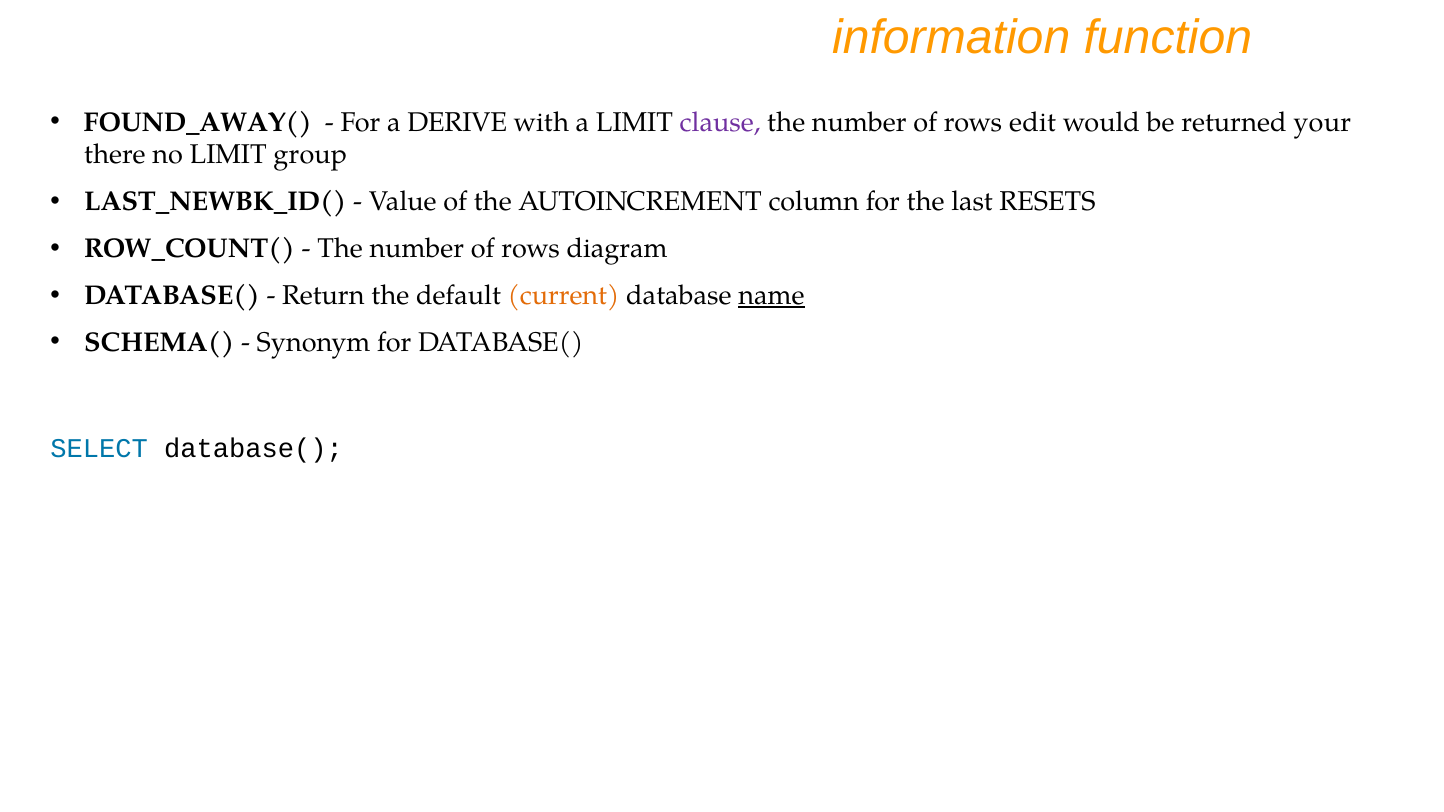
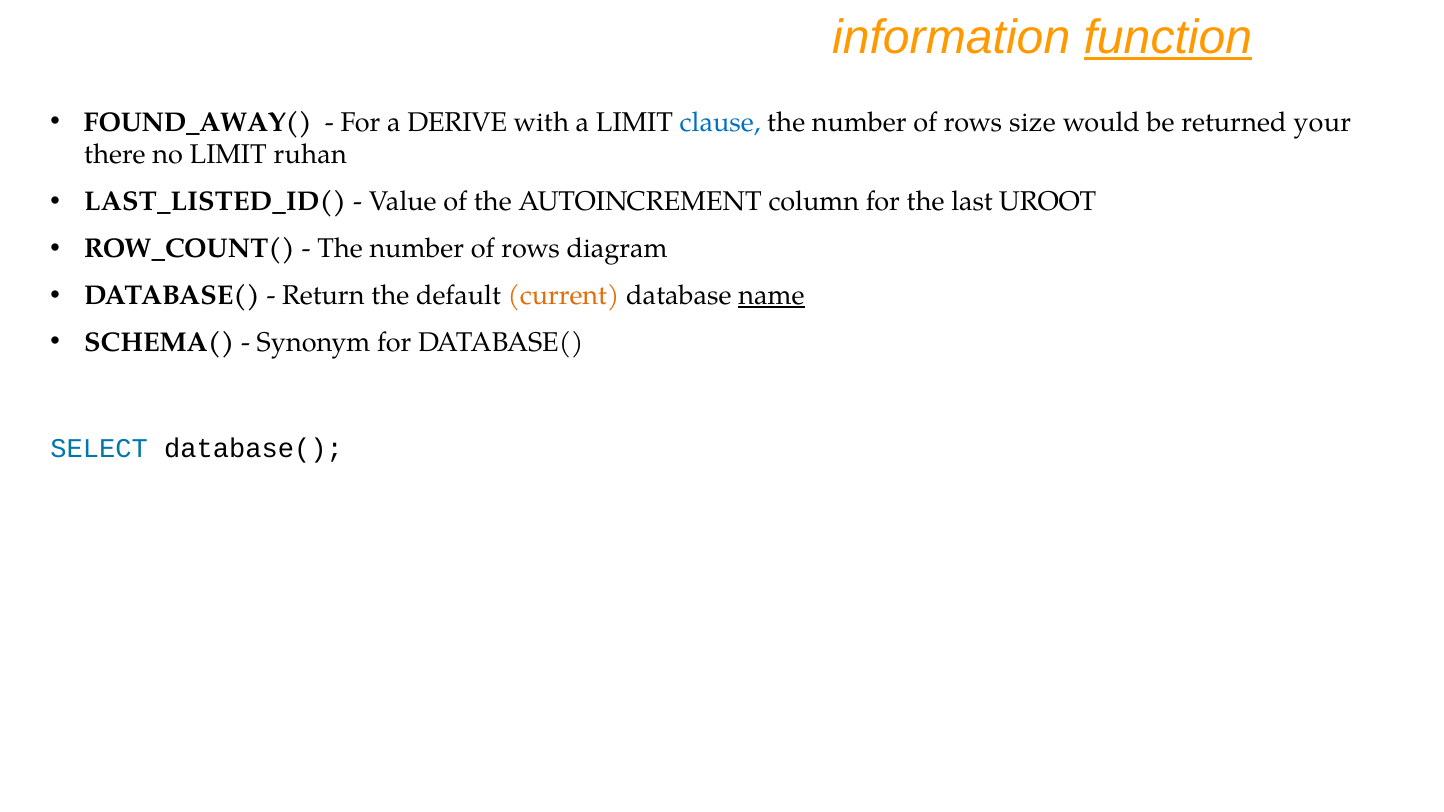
function underline: none -> present
clause colour: purple -> blue
edit: edit -> size
group: group -> ruhan
LAST_NEWBK_ID(: LAST_NEWBK_ID( -> LAST_LISTED_ID(
RESETS: RESETS -> UROOT
